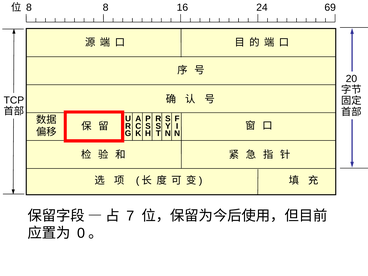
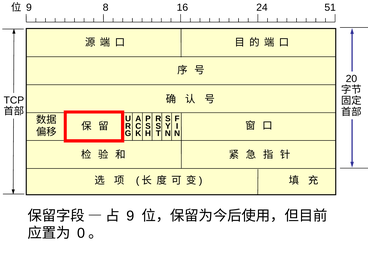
8 at (29, 8): 8 -> 9
69: 69 -> 51
7 at (130, 216): 7 -> 9
